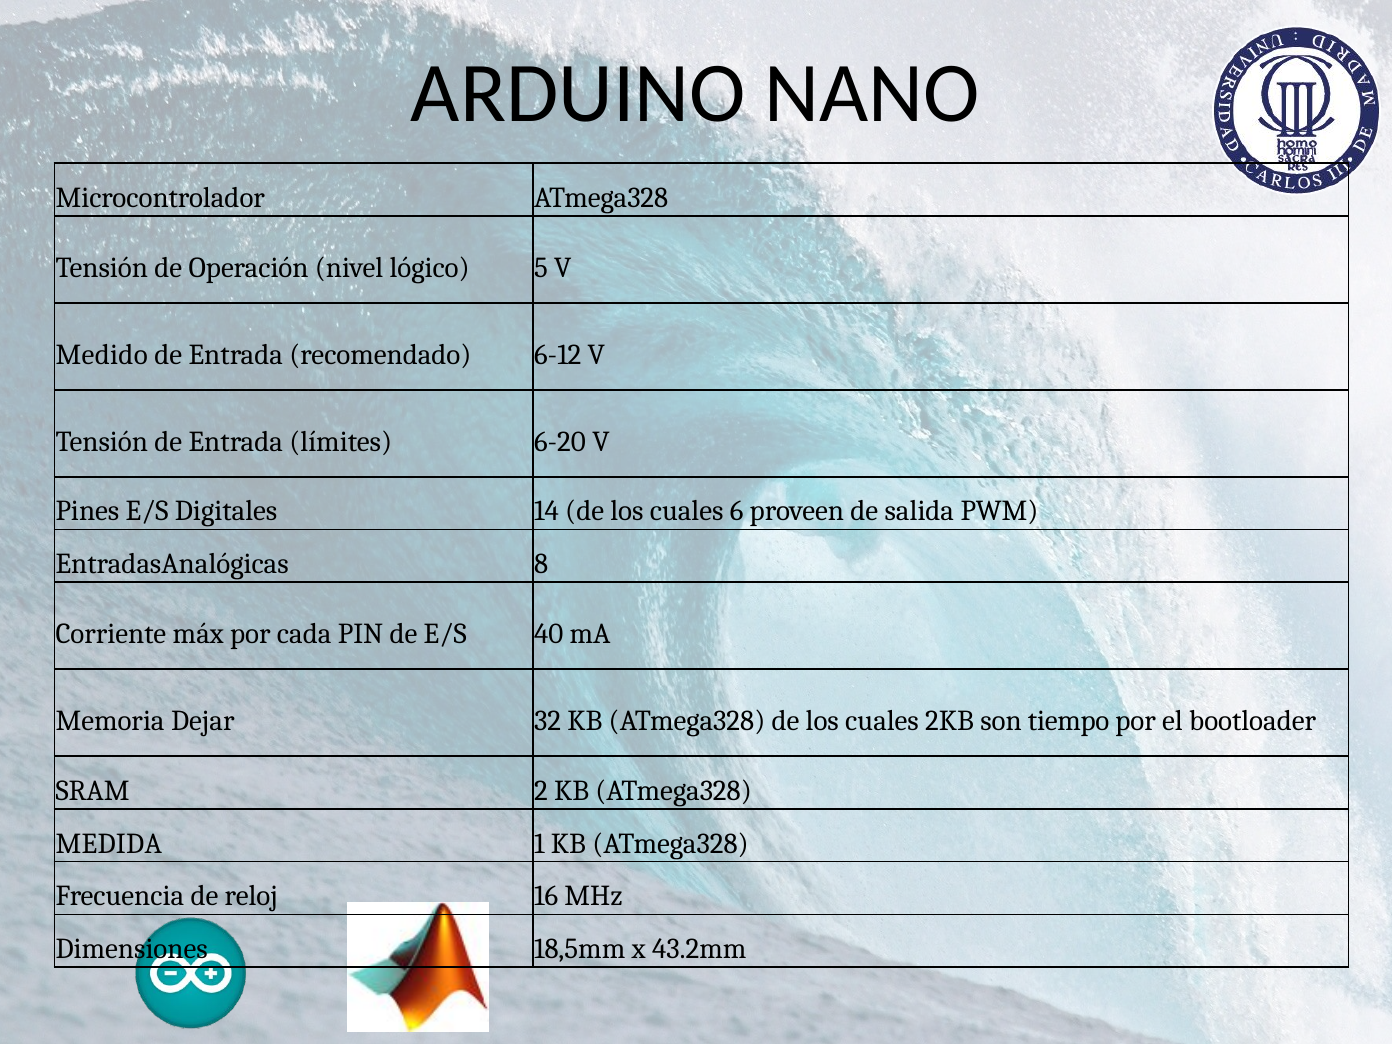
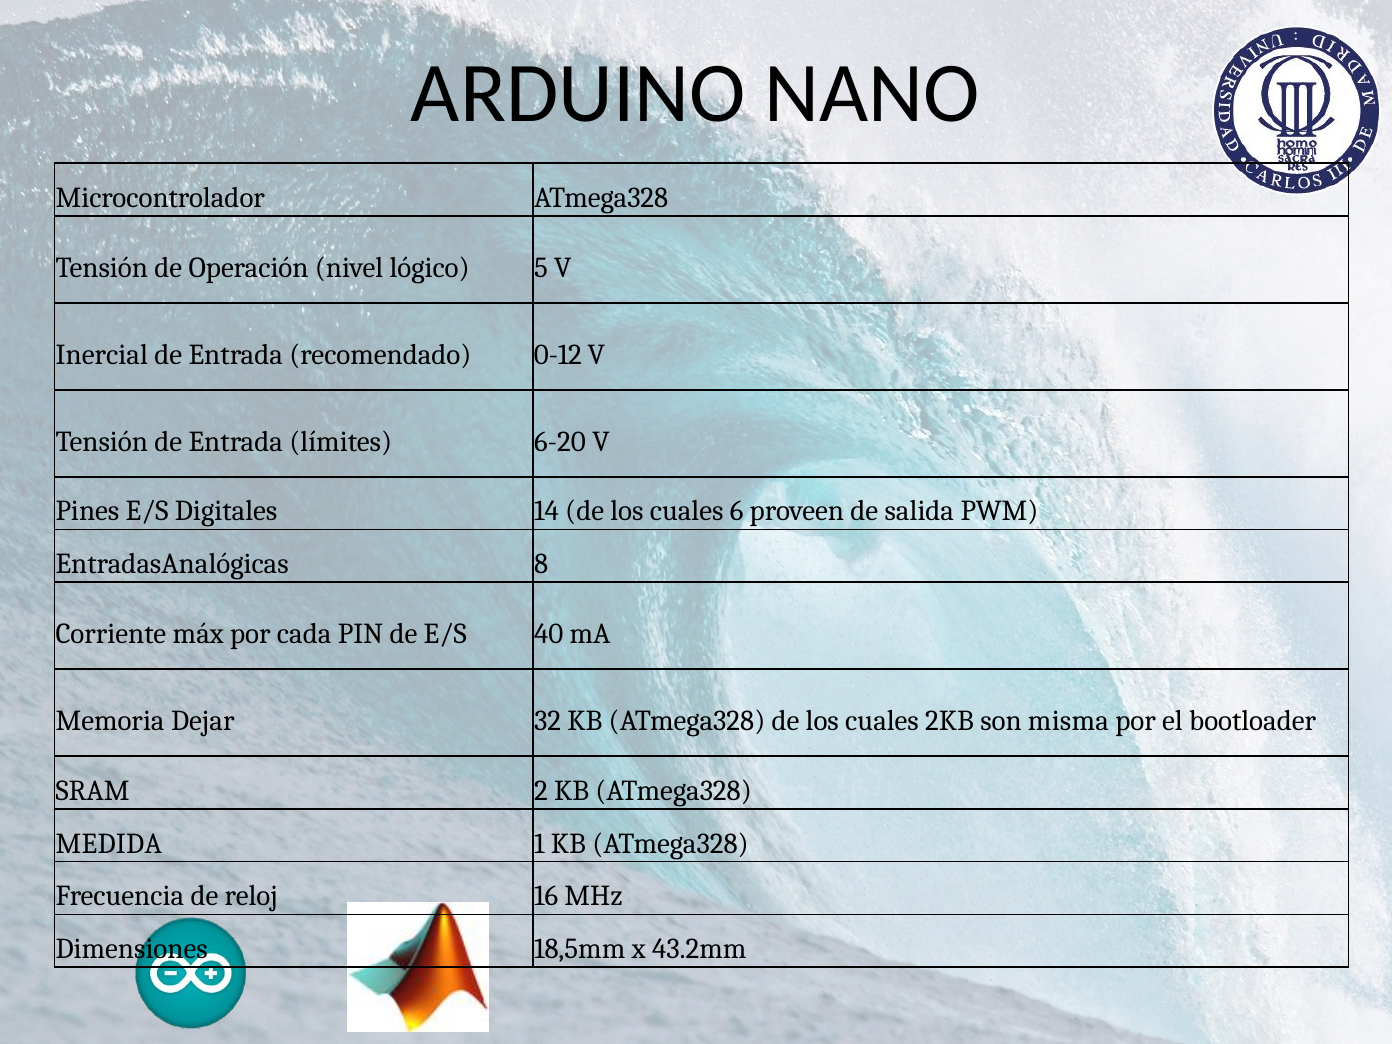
Medido: Medido -> Inercial
6-12: 6-12 -> 0-12
tiempo: tiempo -> misma
